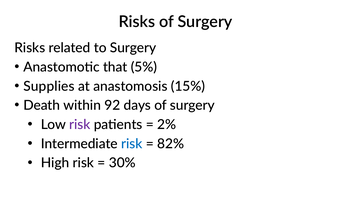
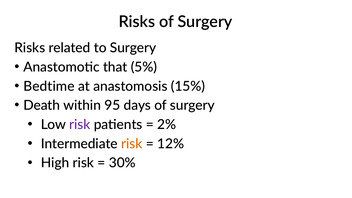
Supplies: Supplies -> Bedtime
92: 92 -> 95
risk at (132, 144) colour: blue -> orange
82%: 82% -> 12%
